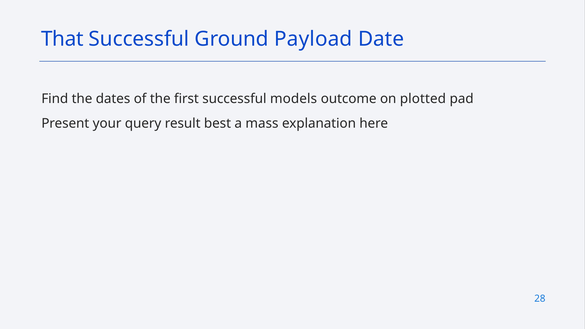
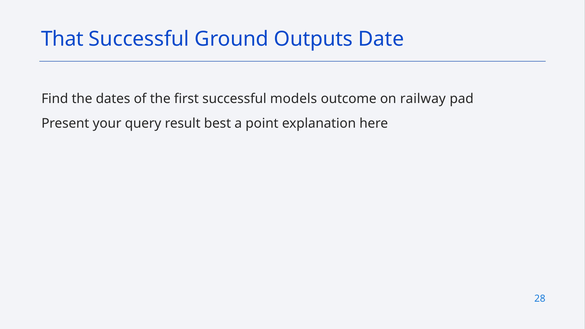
Payload: Payload -> Outputs
plotted: plotted -> railway
mass: mass -> point
